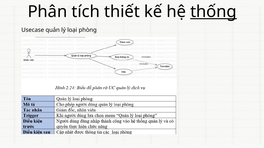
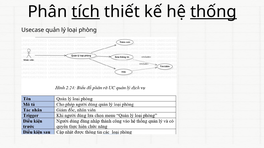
tích underline: none -> present
